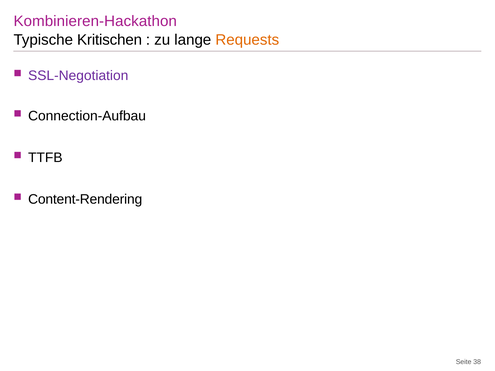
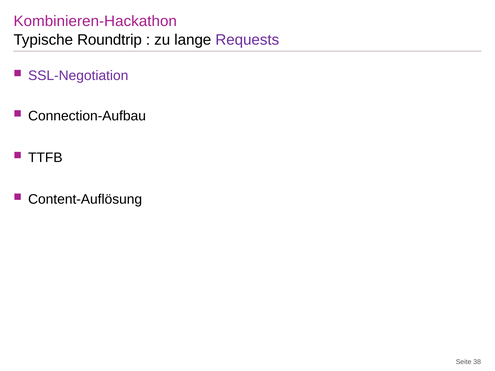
Kritischen: Kritischen -> Roundtrip
Requests colour: orange -> purple
Content-Rendering: Content-Rendering -> Content-Auflösung
